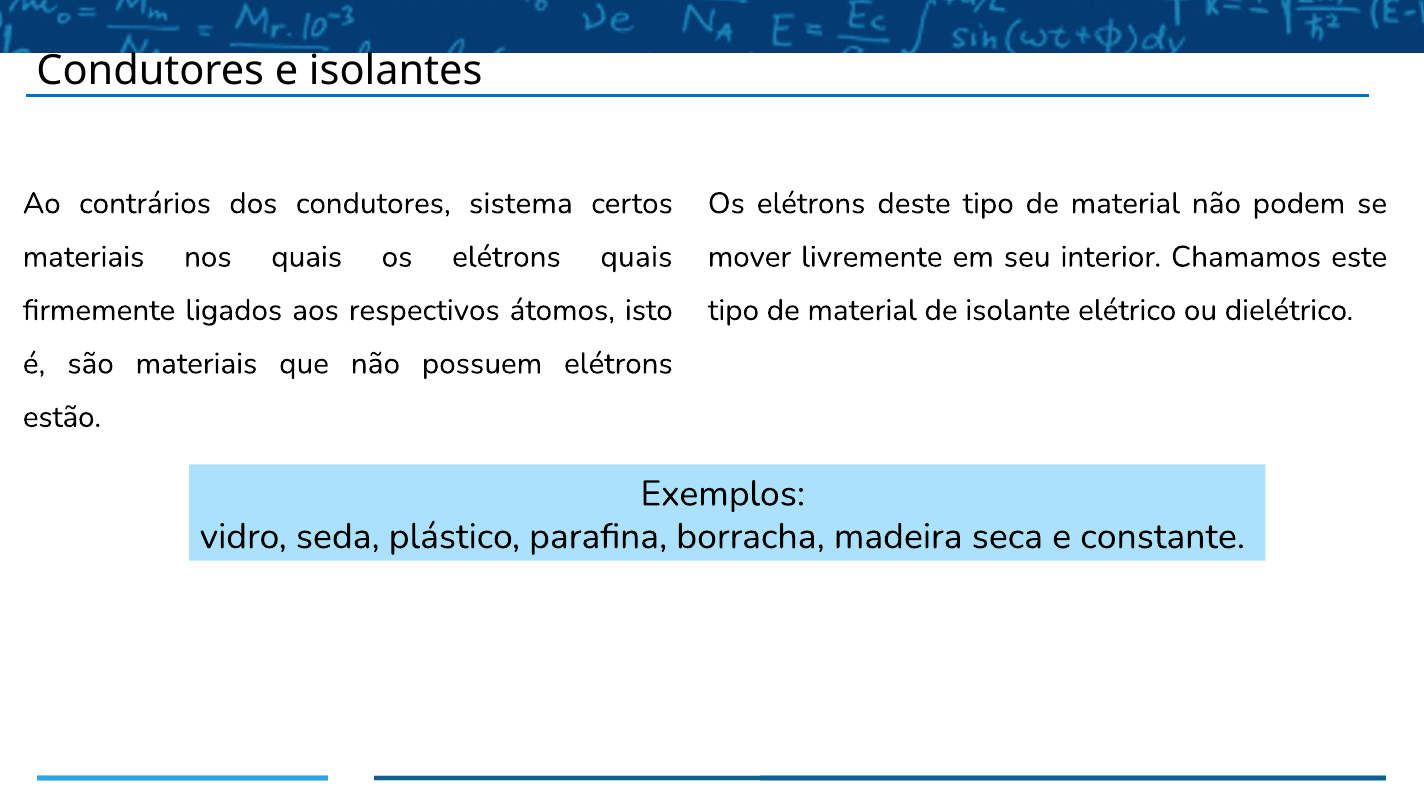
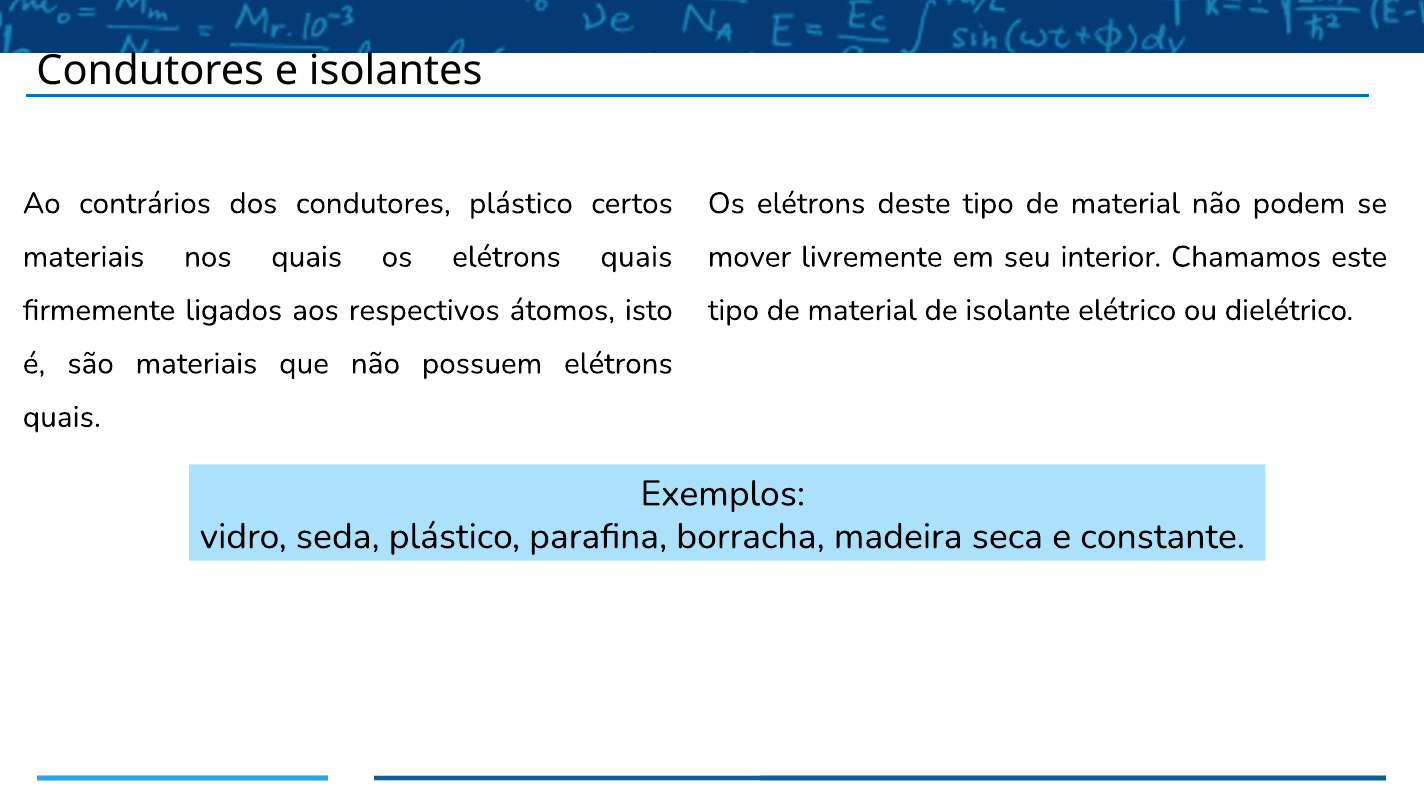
condutores sistema: sistema -> plástico
estão at (62, 417): estão -> quais
